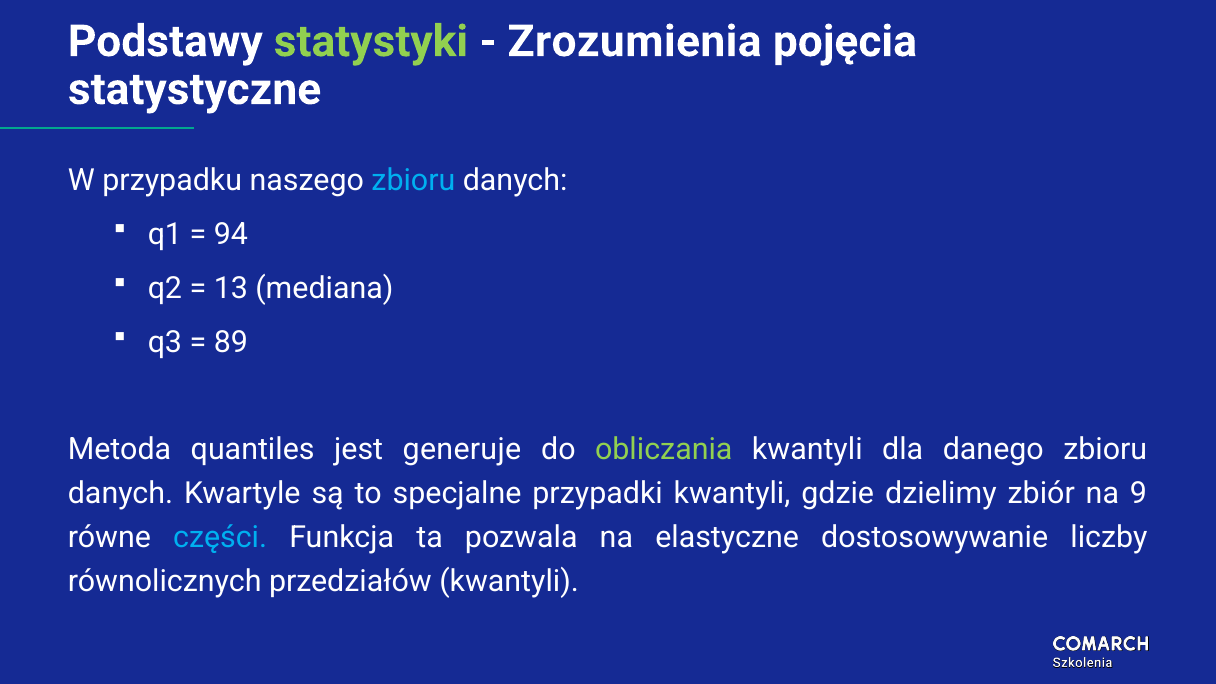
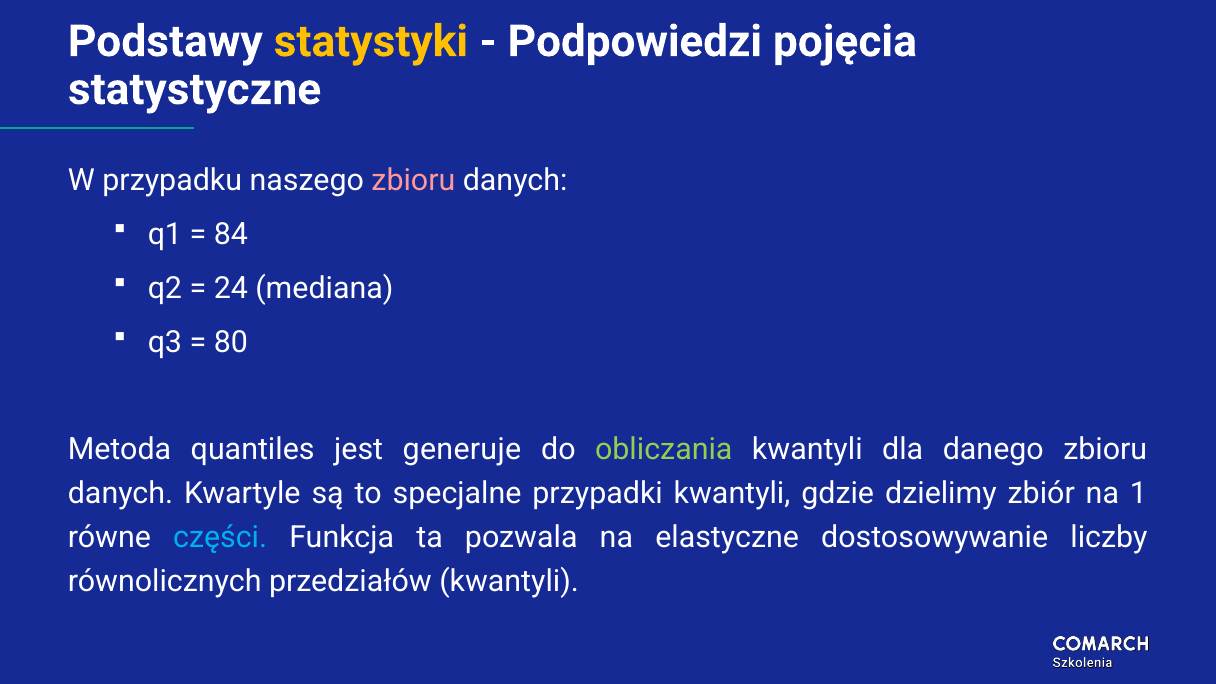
statystyki colour: light green -> yellow
Zrozumienia: Zrozumienia -> Podpowiedzi
zbioru at (413, 180) colour: light blue -> pink
94: 94 -> 84
13: 13 -> 24
89: 89 -> 80
9: 9 -> 1
